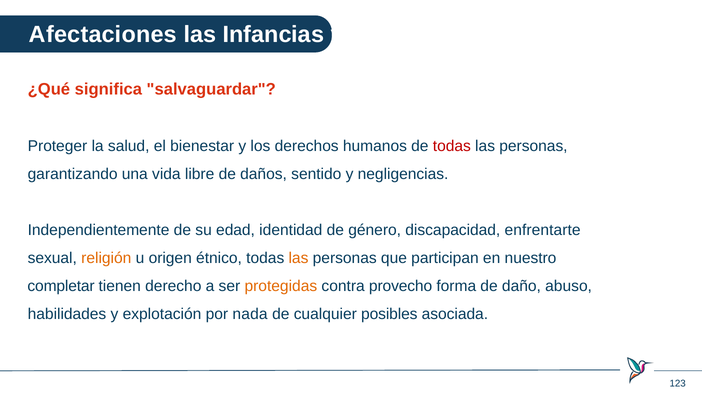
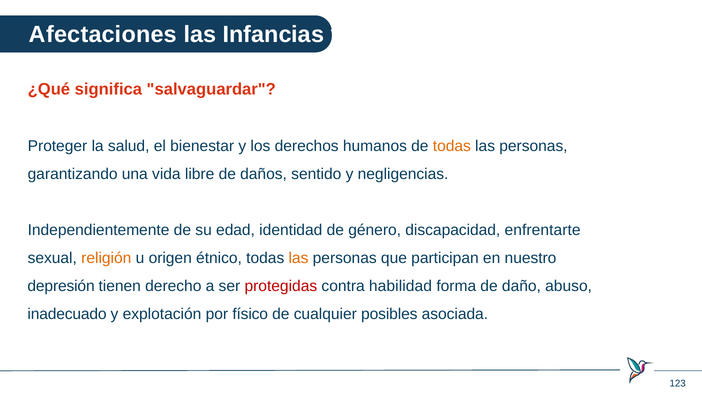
todas at (452, 146) colour: red -> orange
completar: completar -> depresión
protegidas colour: orange -> red
provecho: provecho -> habilidad
habilidades: habilidades -> inadecuado
nada: nada -> físico
